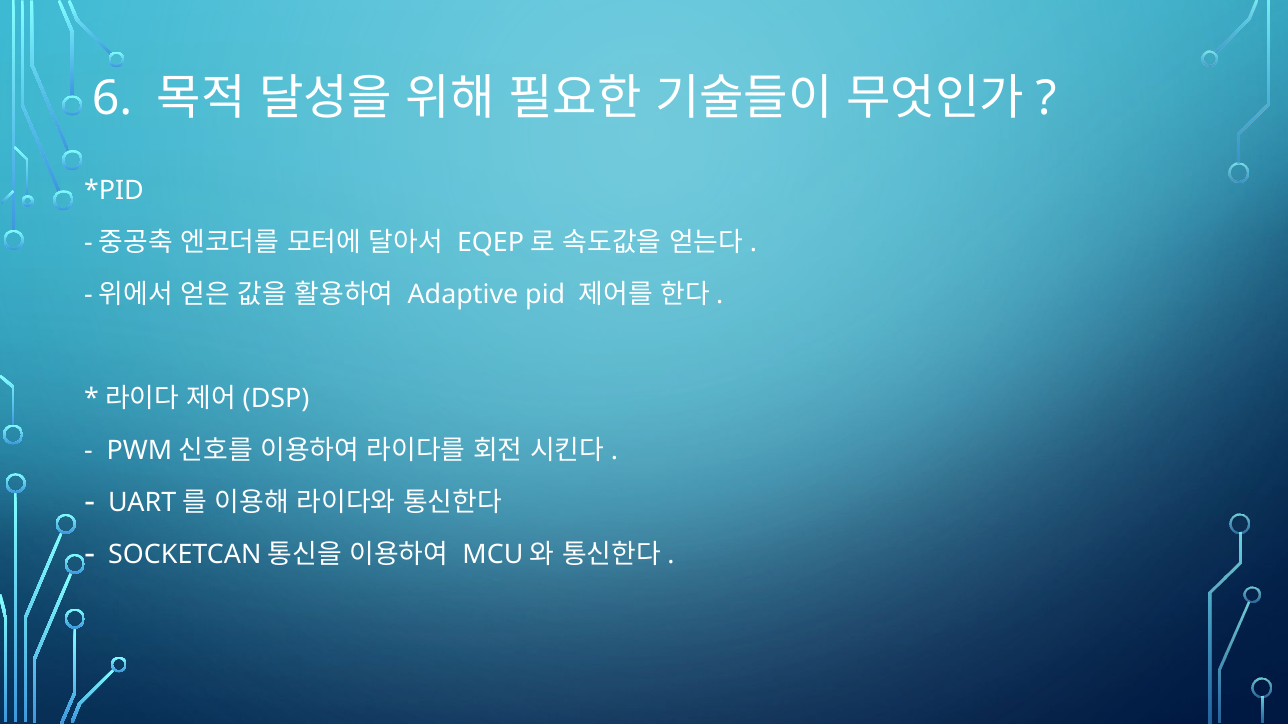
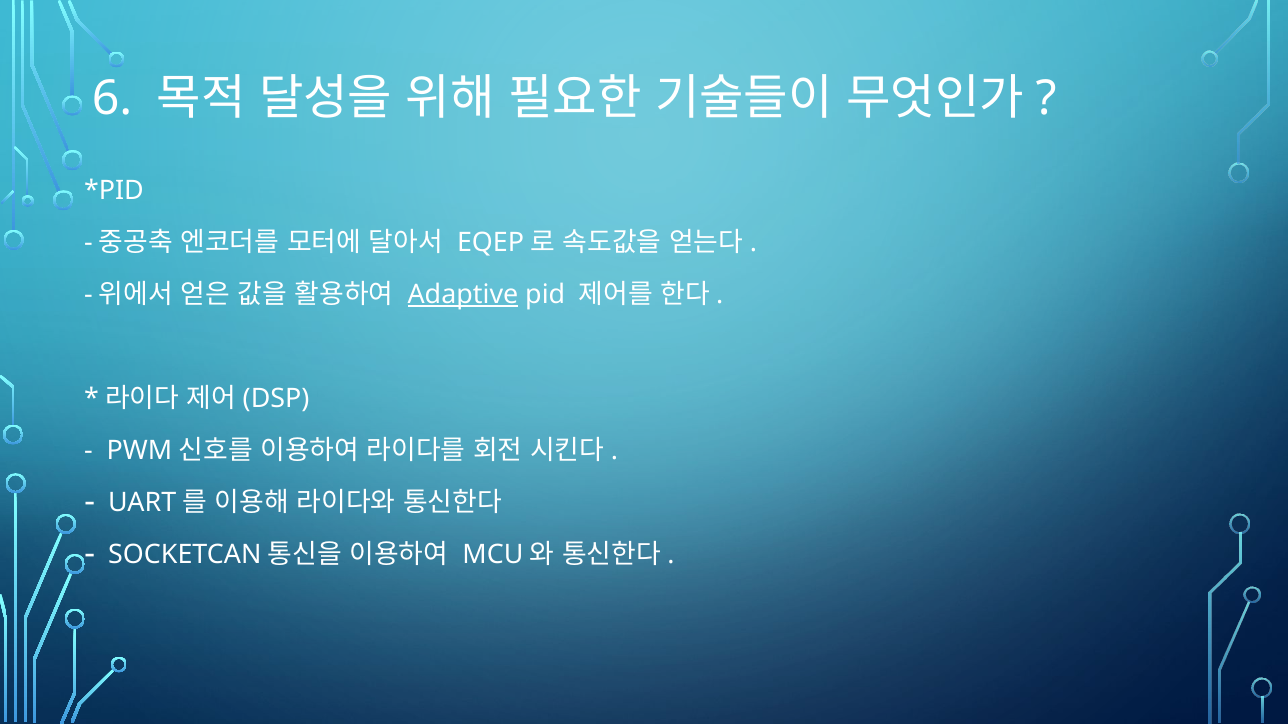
Adaptive underline: none -> present
